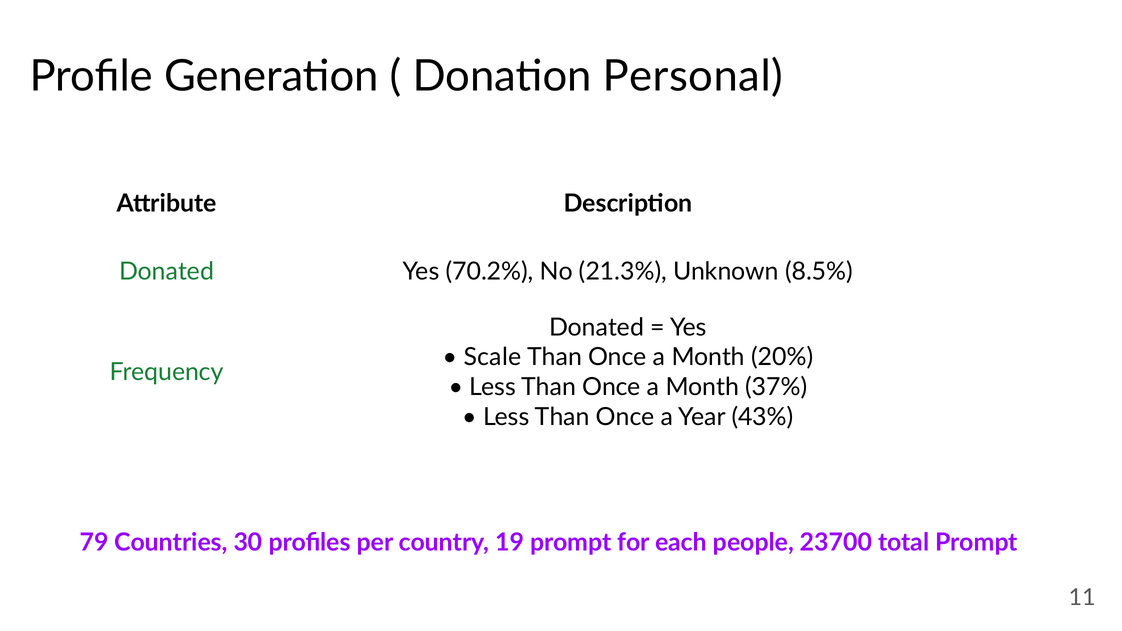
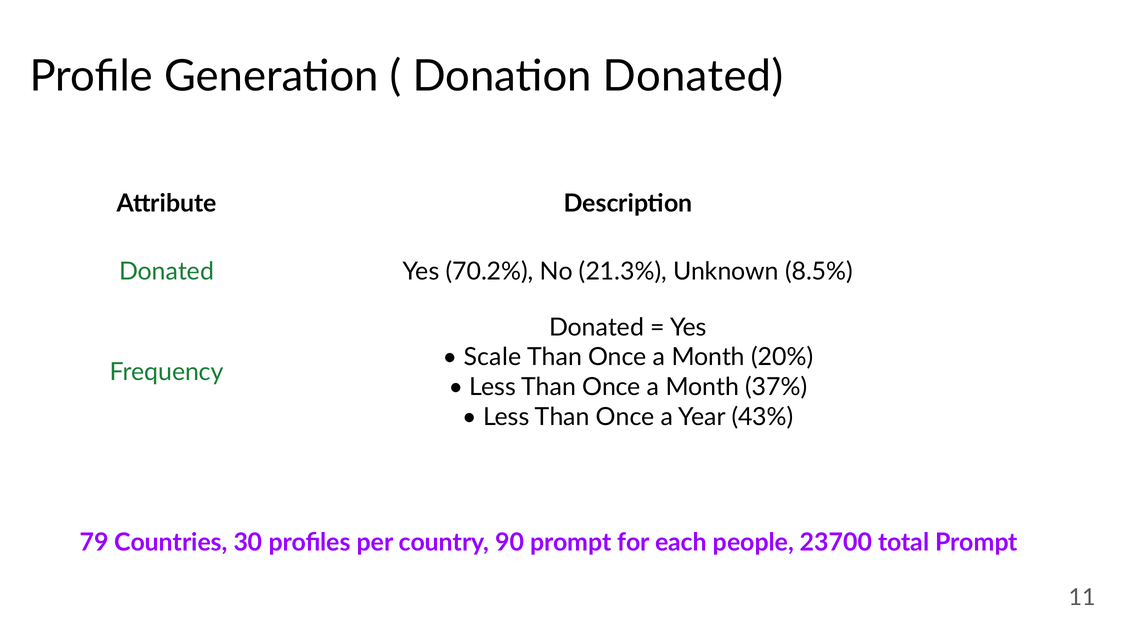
Donation Personal: Personal -> Donated
19: 19 -> 90
